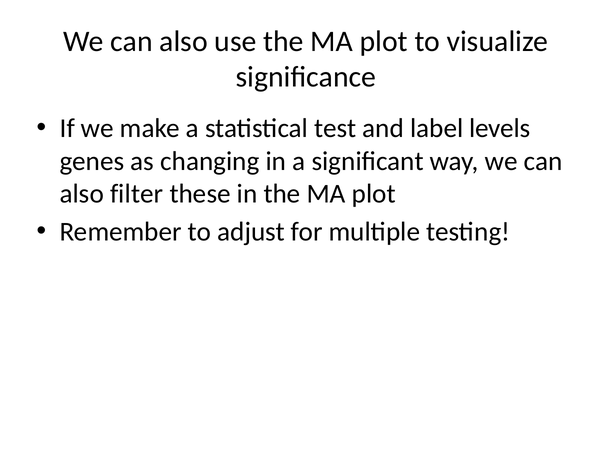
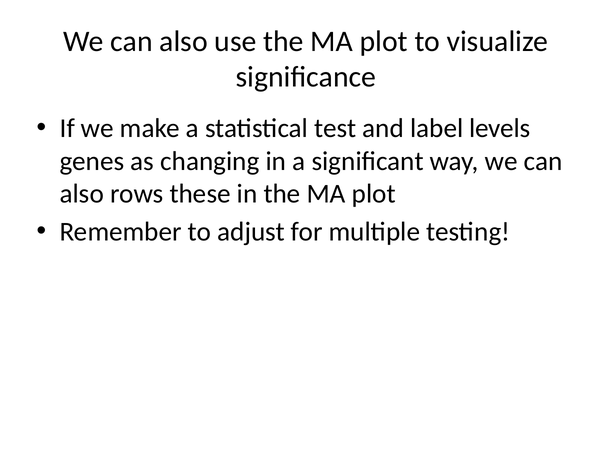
filter: filter -> rows
